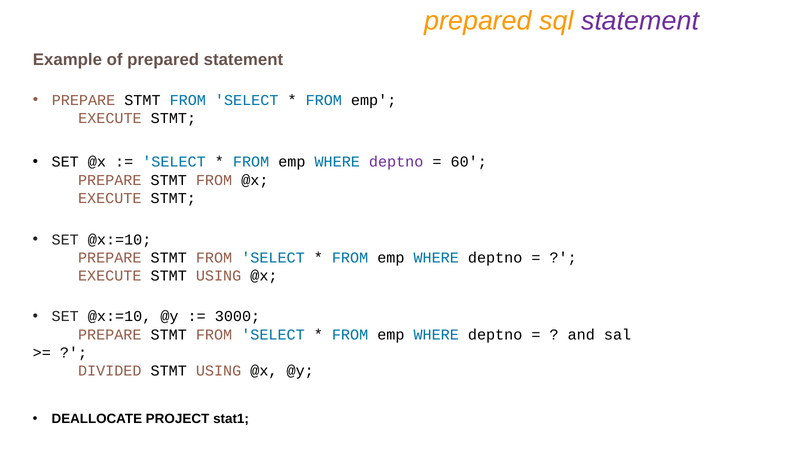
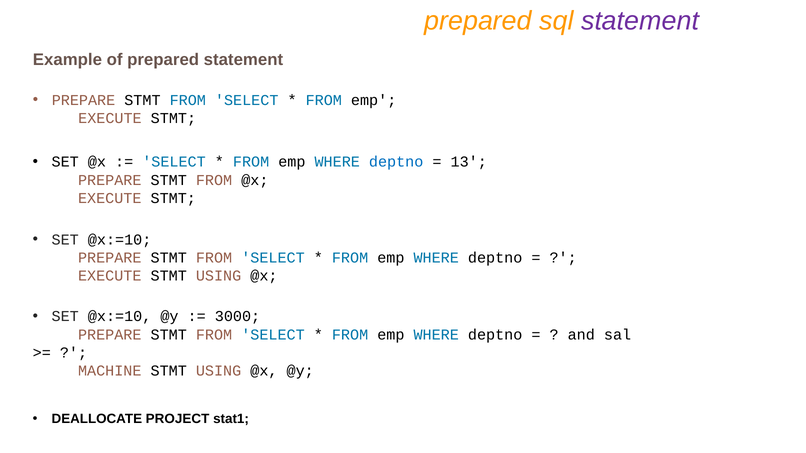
deptno at (396, 162) colour: purple -> blue
60: 60 -> 13
DIVIDED: DIVIDED -> MACHINE
